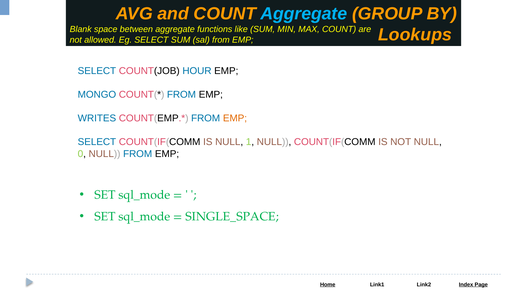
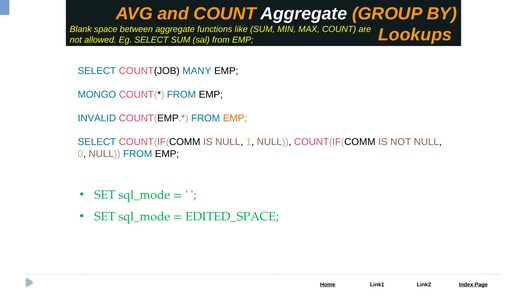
Aggregate at (304, 14) colour: light blue -> white
HOUR: HOUR -> MANY
WRITES: WRITES -> INVALID
SINGLE_SPACE: SINGLE_SPACE -> EDITED_SPACE
